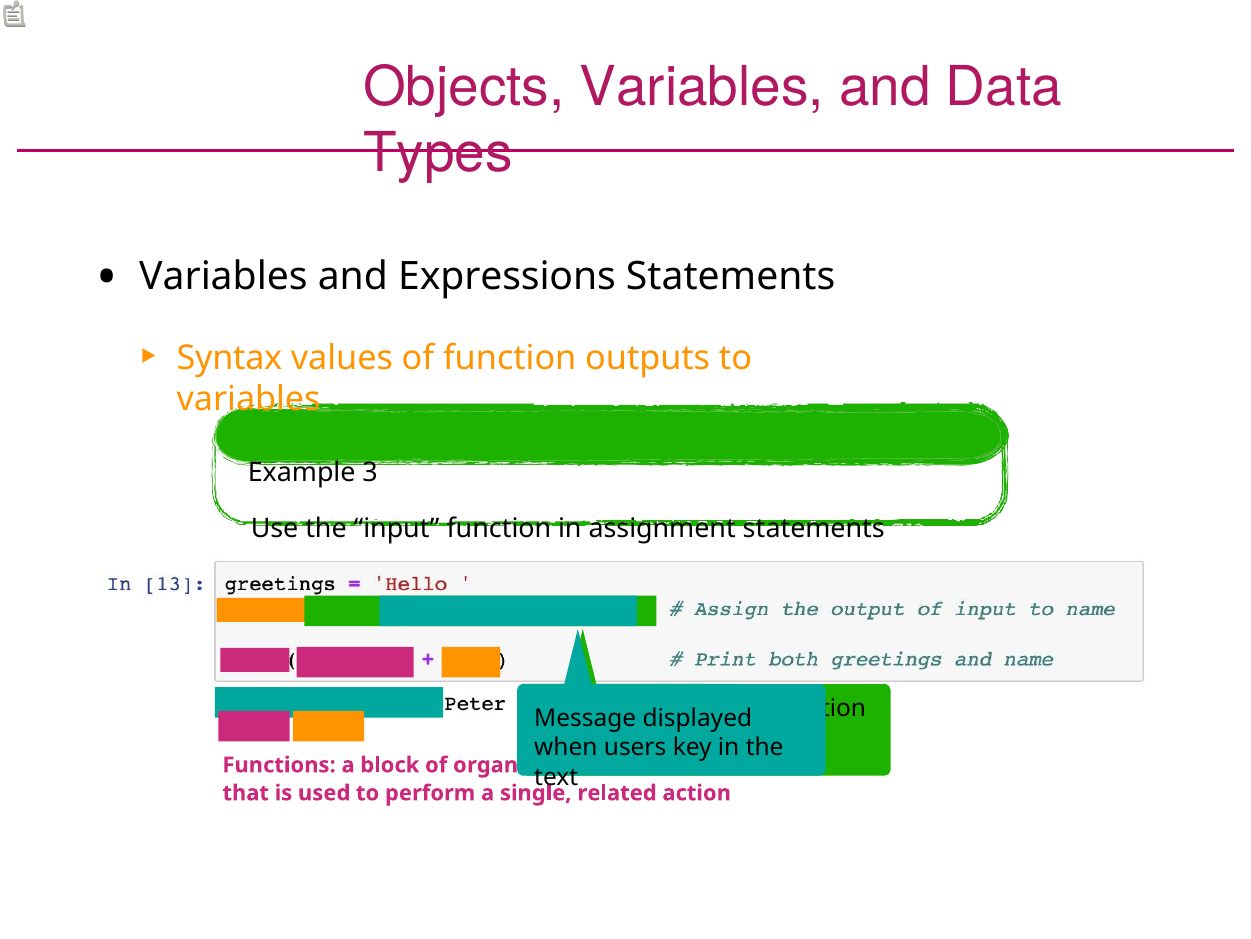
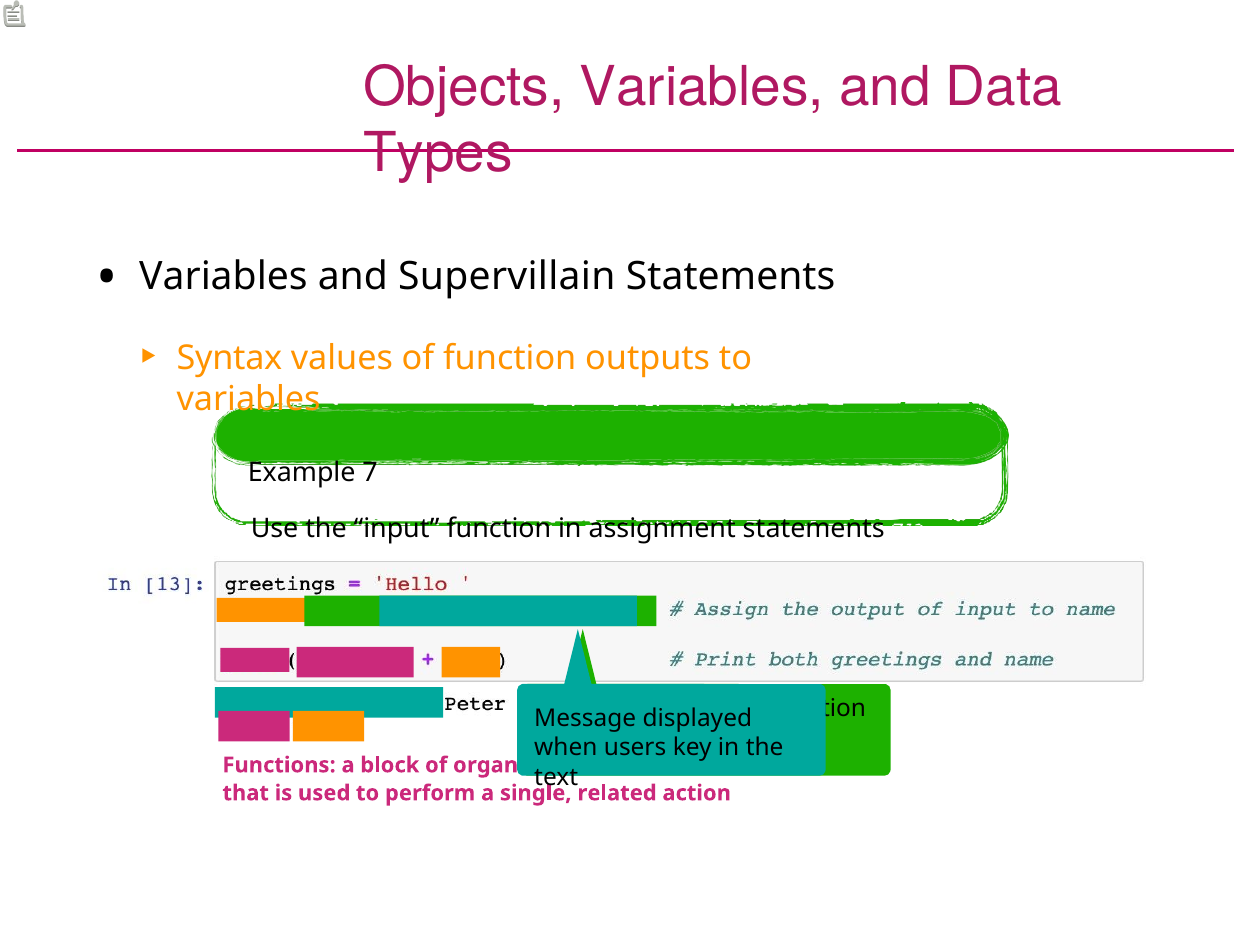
Expressions: Expressions -> Supervillain
3: 3 -> 7
